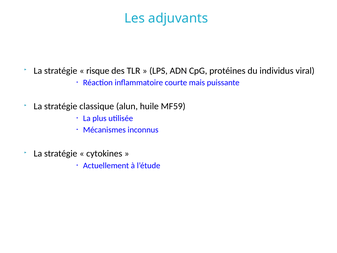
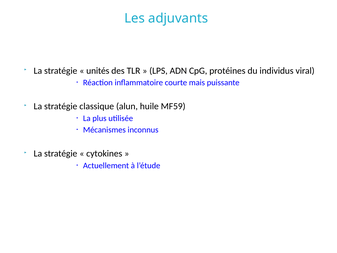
risque: risque -> unités
